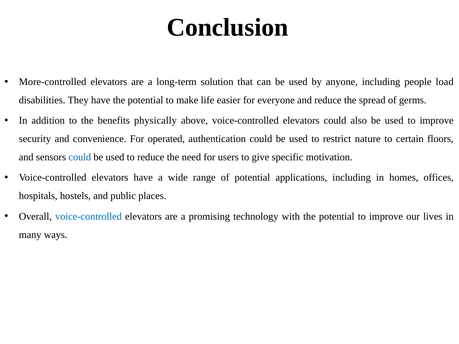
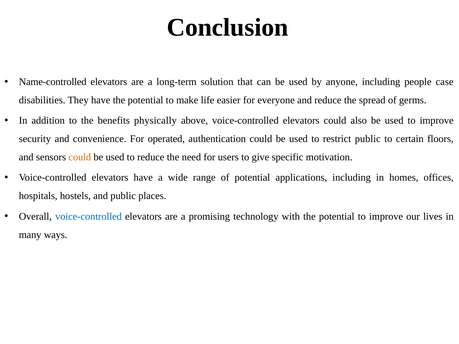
More-controlled: More-controlled -> Name-controlled
load: load -> case
restrict nature: nature -> public
could at (80, 157) colour: blue -> orange
